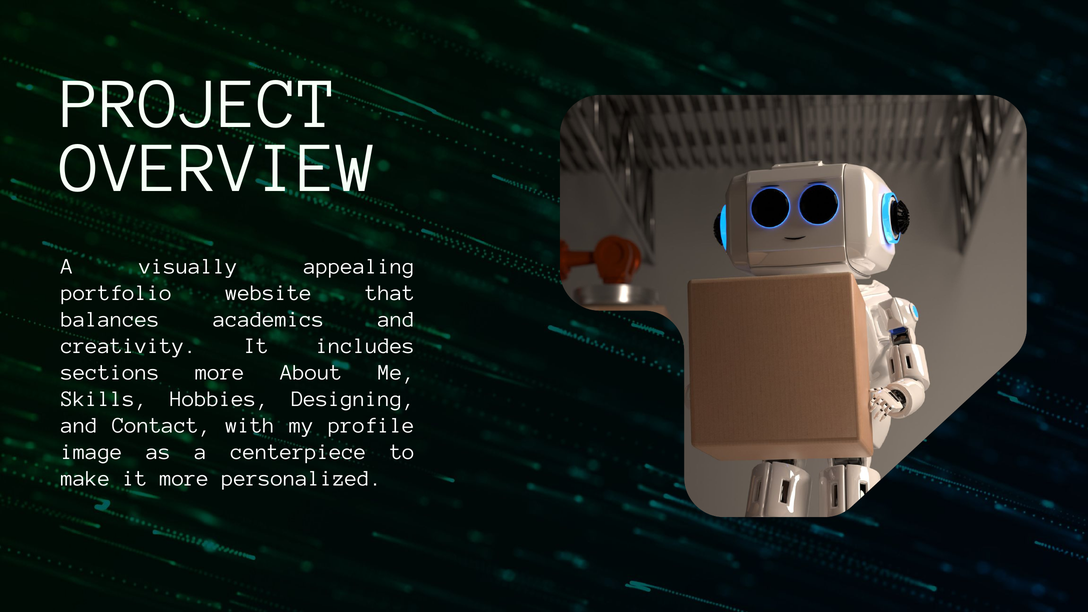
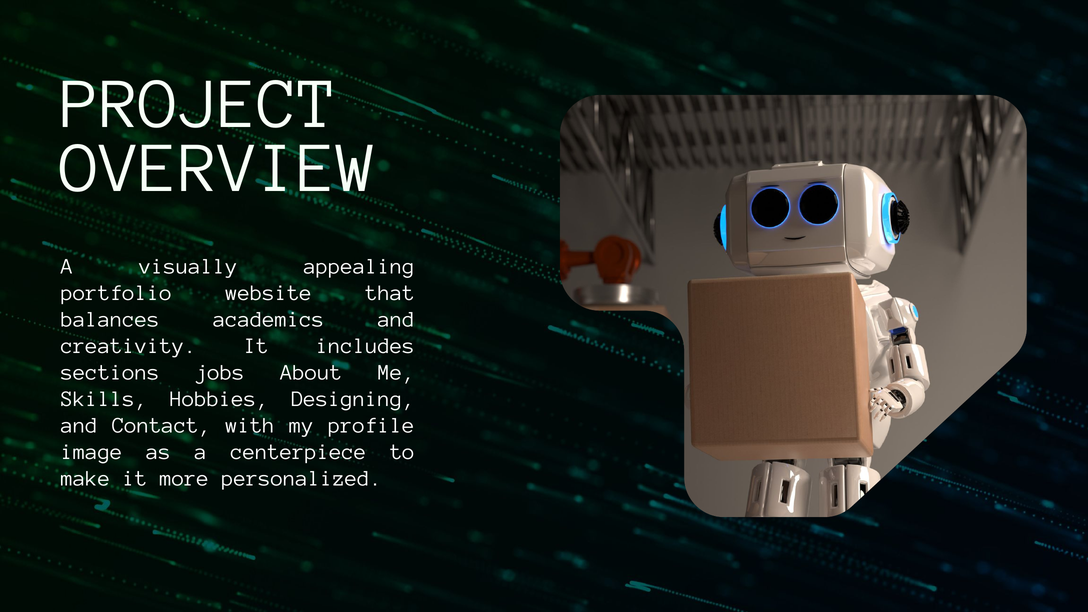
sections more: more -> jobs
